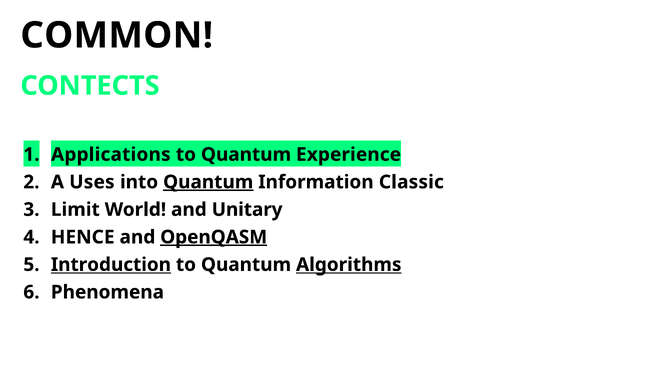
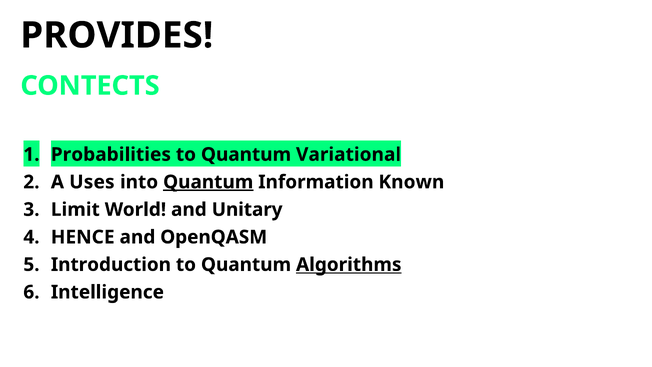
COMMON: COMMON -> PROVIDES
Applications: Applications -> Probabilities
Experience: Experience -> Variational
Classic: Classic -> Known
OpenQASM underline: present -> none
Introduction underline: present -> none
Phenomena: Phenomena -> Intelligence
